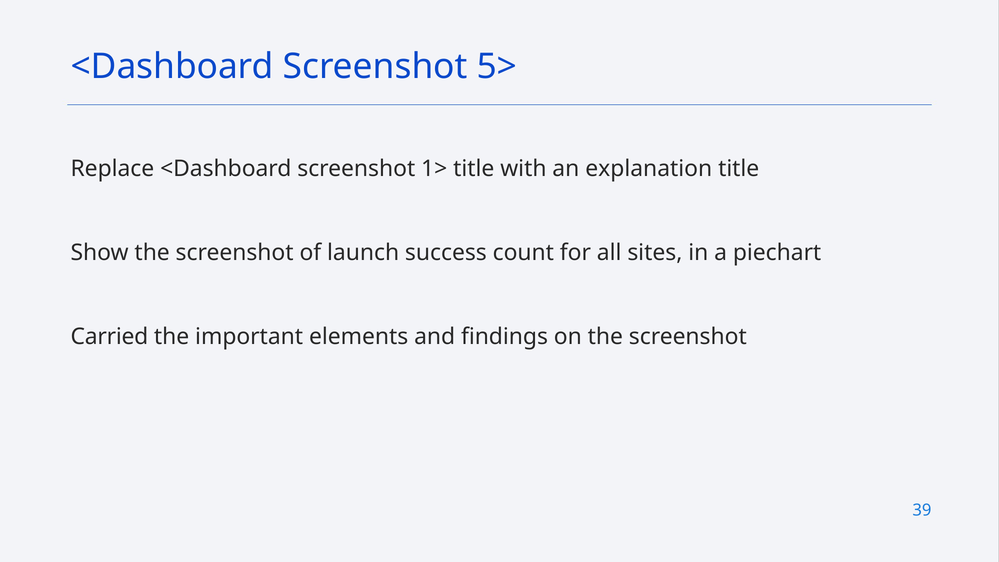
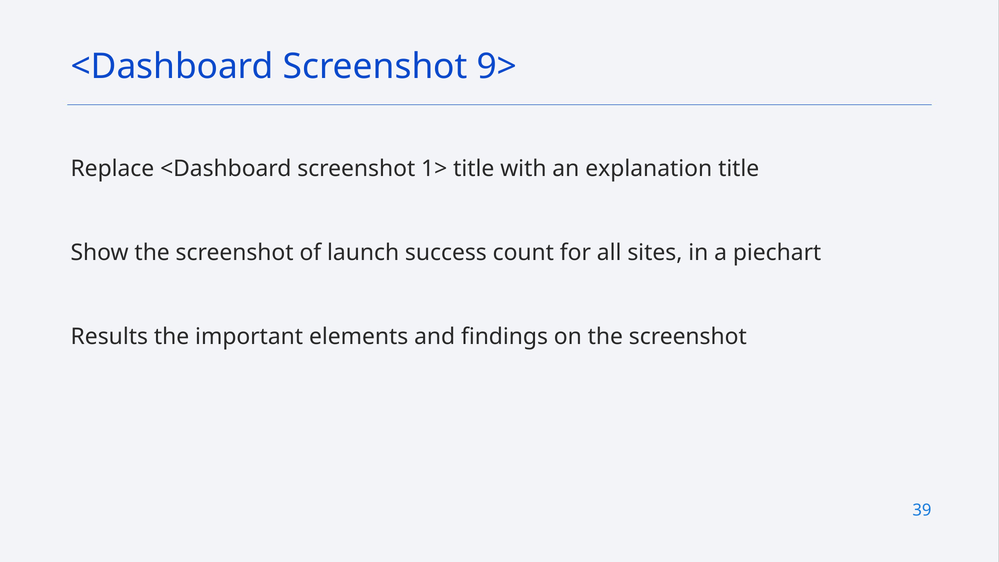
5>: 5> -> 9>
Carried: Carried -> Results
